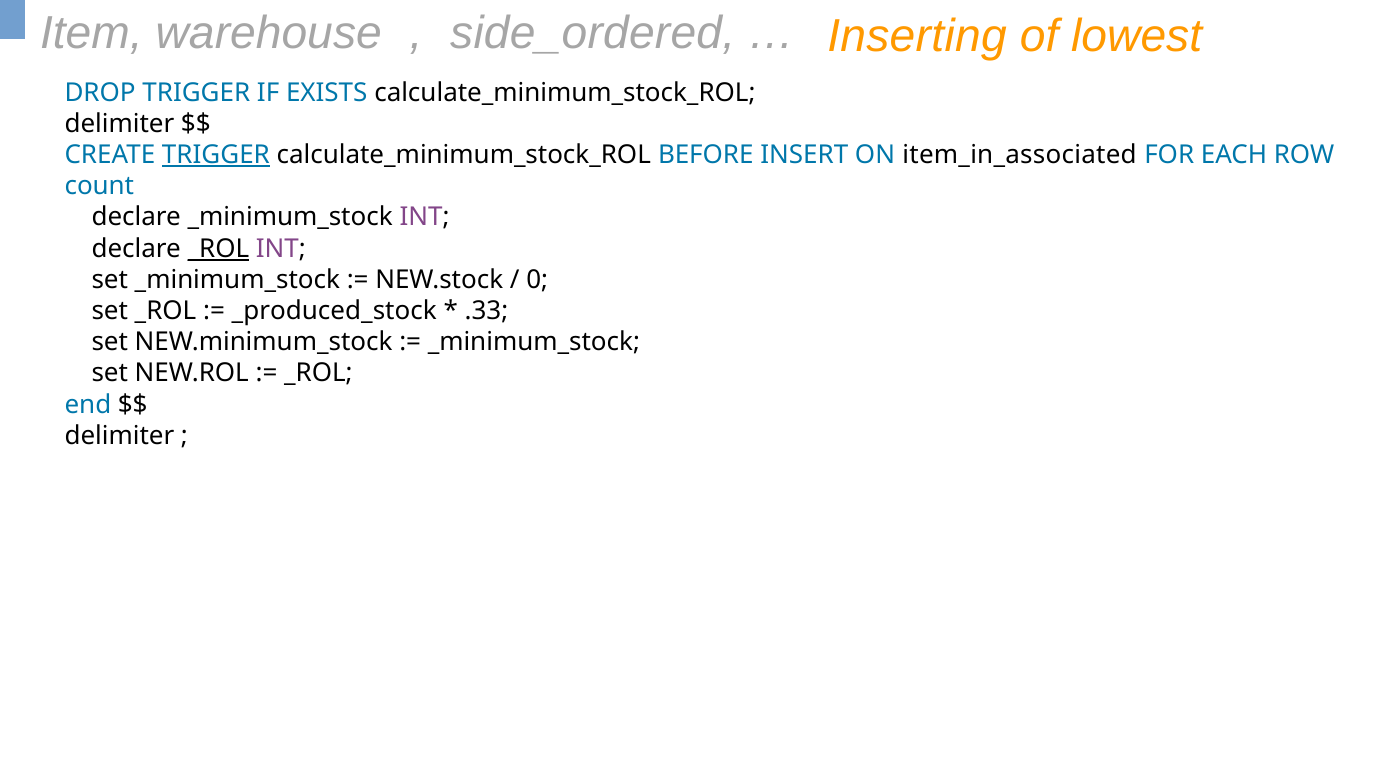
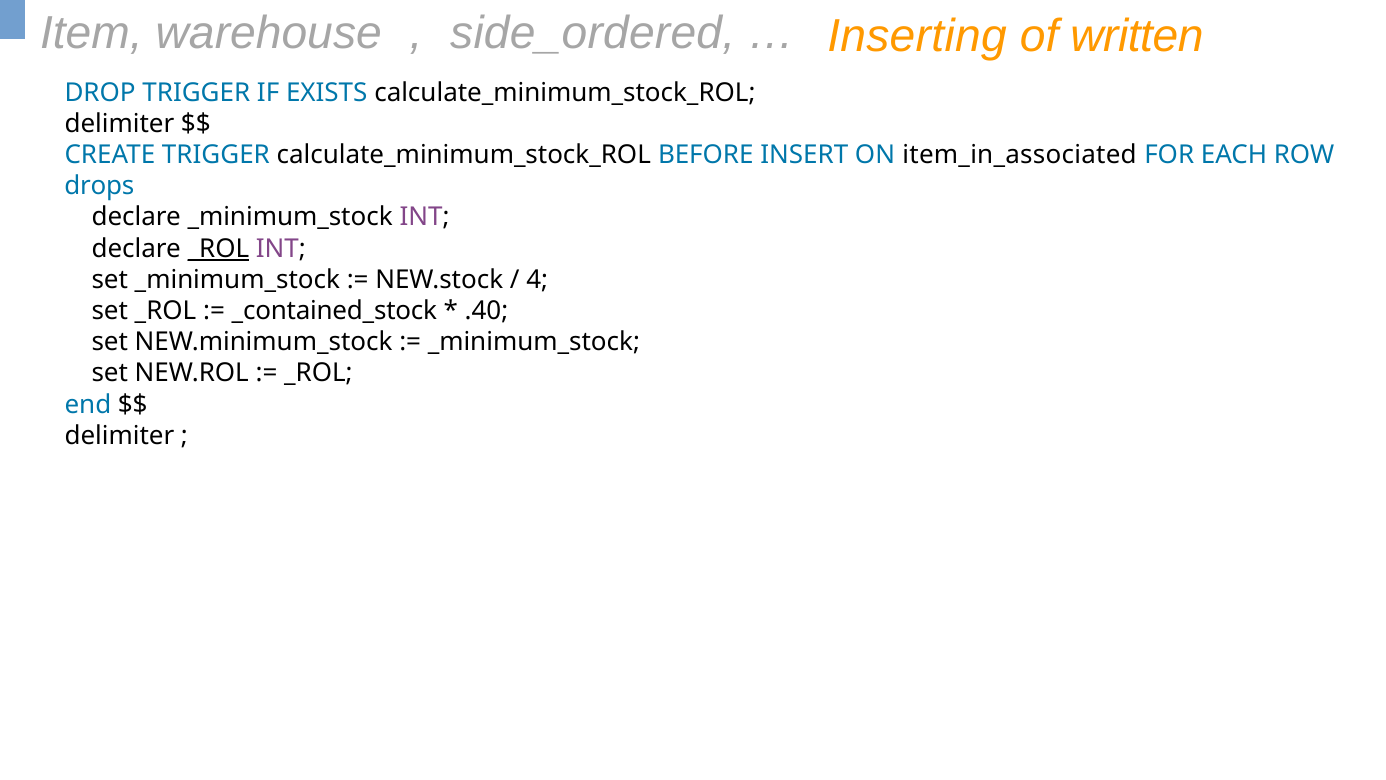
lowest: lowest -> written
TRIGGER at (216, 155) underline: present -> none
count: count -> drops
0: 0 -> 4
_produced_stock: _produced_stock -> _contained_stock
.33: .33 -> .40
